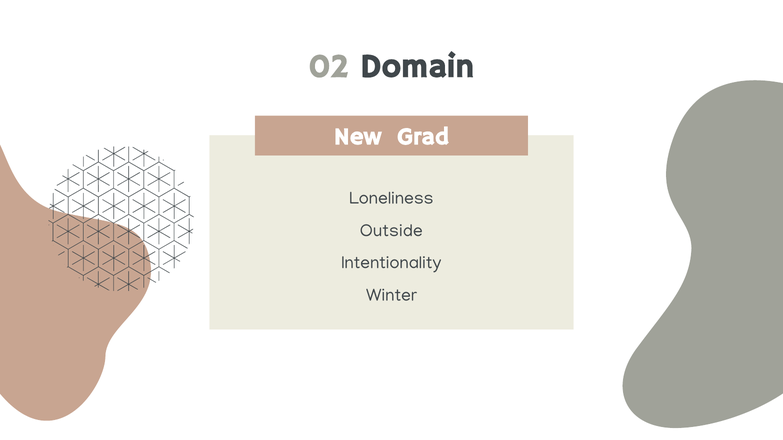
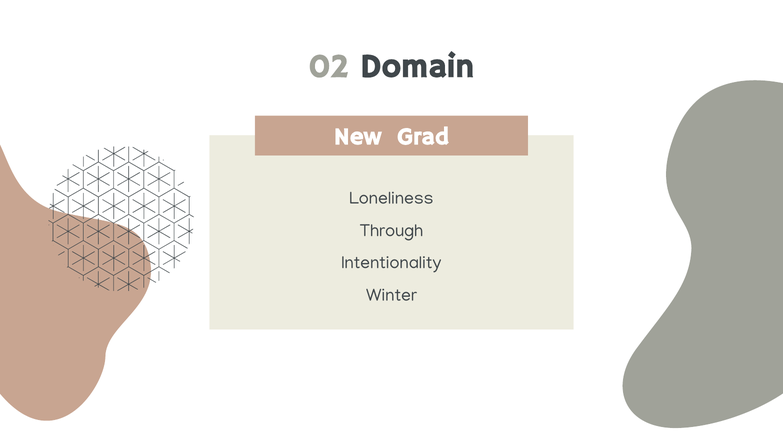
Outside: Outside -> Through
